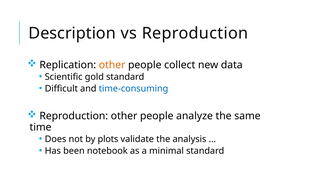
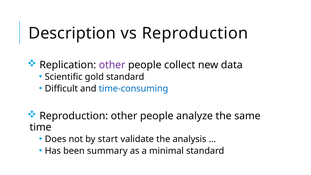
other at (112, 65) colour: orange -> purple
plots: plots -> start
notebook: notebook -> summary
